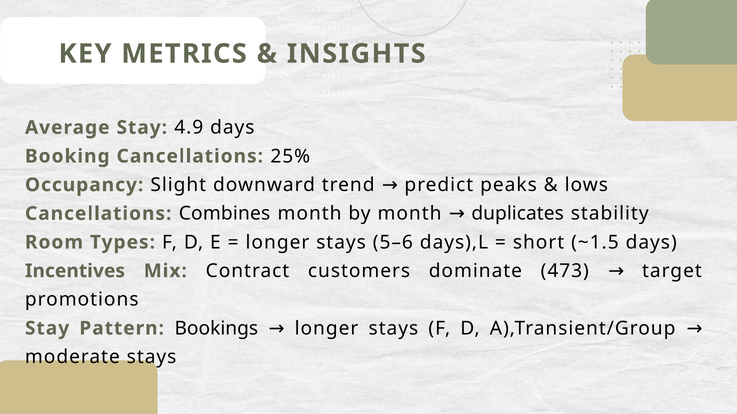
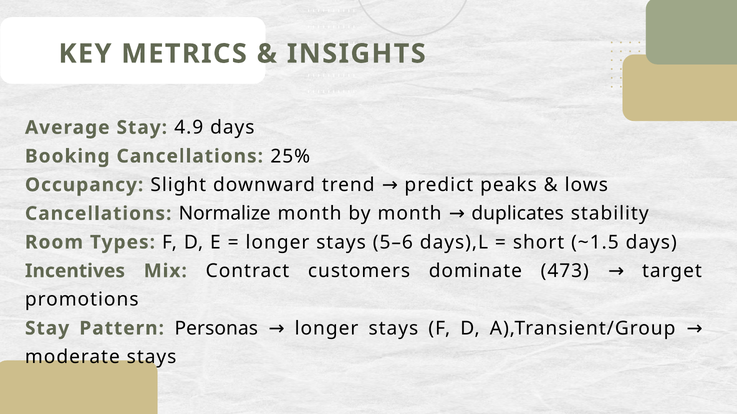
Combines: Combines -> Normalize
Bookings: Bookings -> Personas
